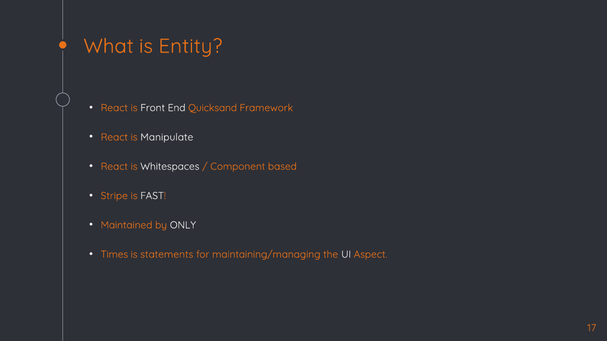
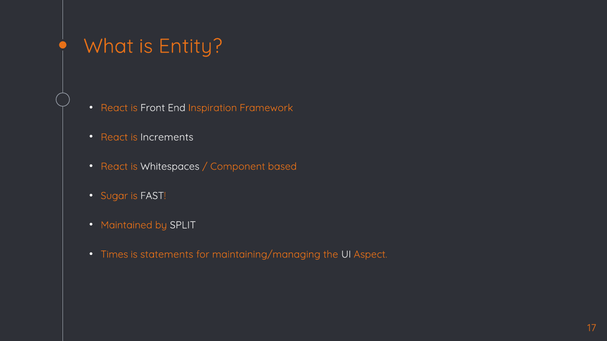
Quicksand: Quicksand -> Inspiration
Manipulate: Manipulate -> Increments
Stripe: Stripe -> Sugar
ONLY: ONLY -> SPLIT
